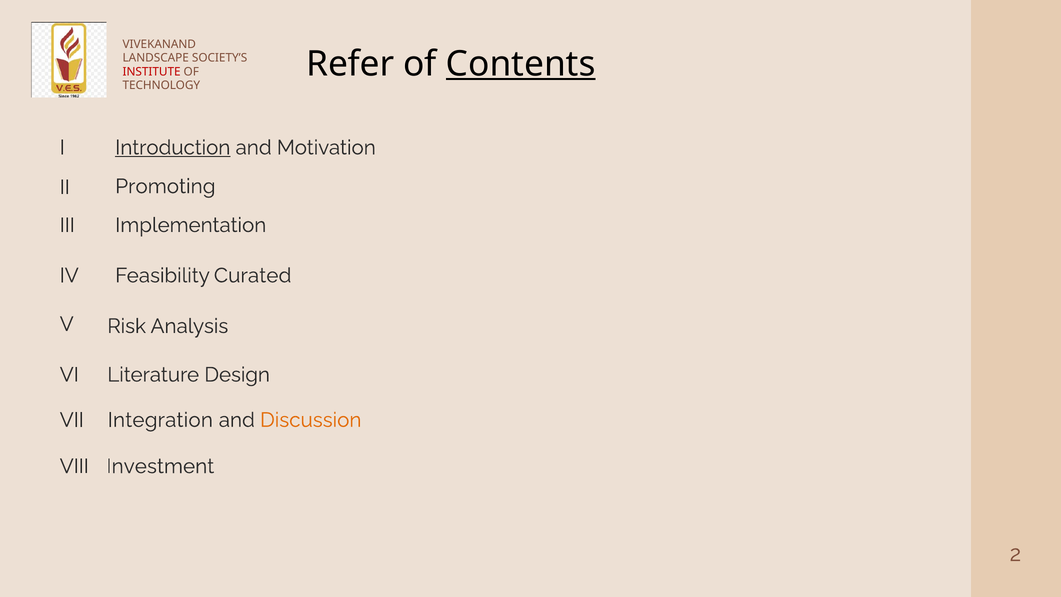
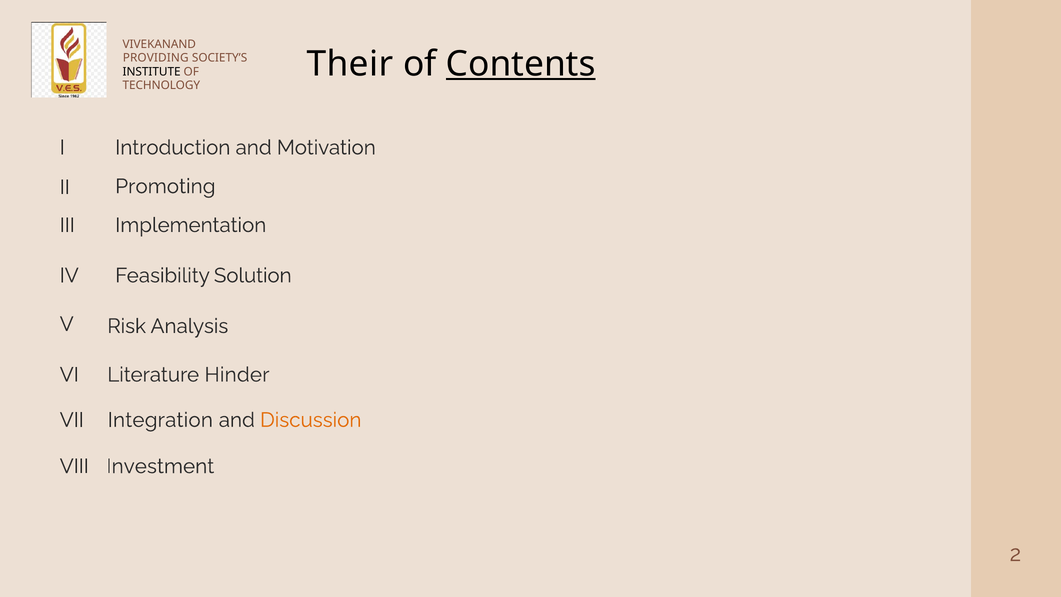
Refer: Refer -> Their
LANDSCAPE: LANDSCAPE -> PROVIDING
INSTITUTE colour: red -> black
Introduction underline: present -> none
Curated: Curated -> Solution
Design: Design -> Hinder
